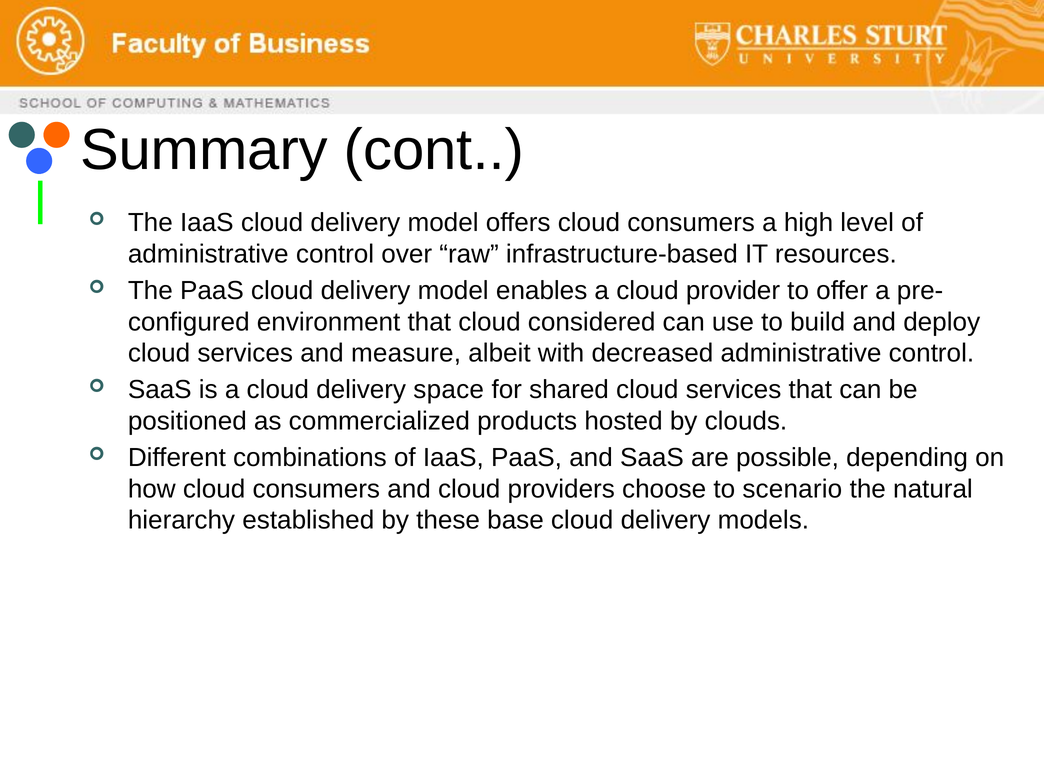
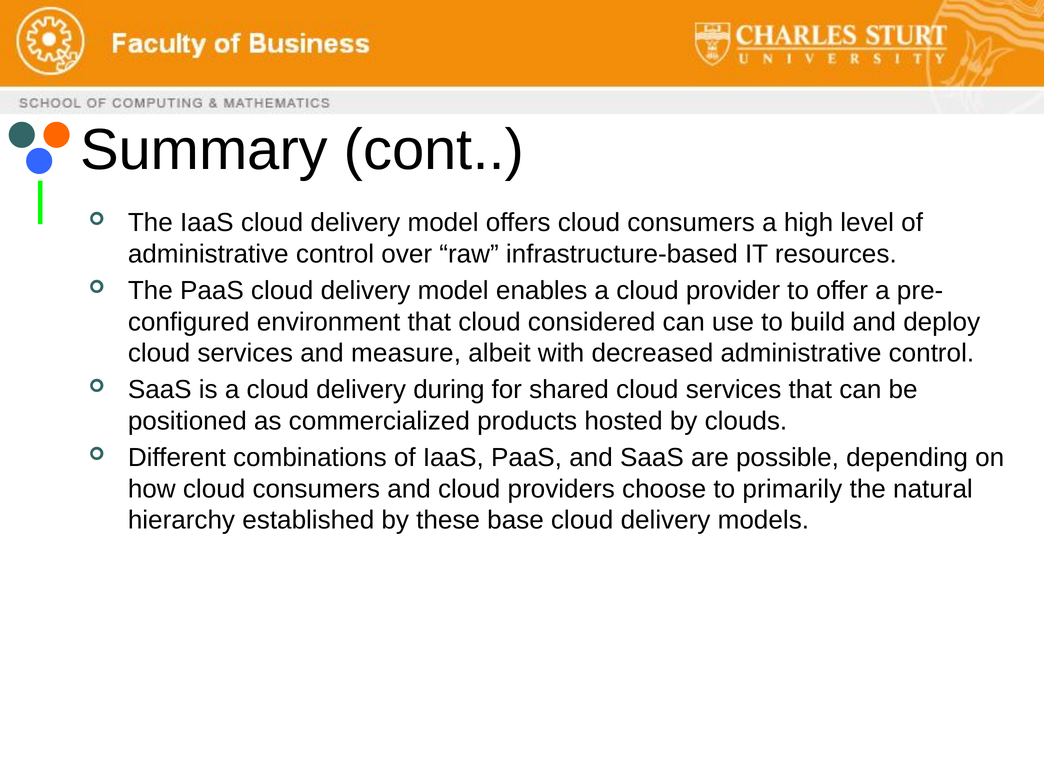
space: space -> during
scenario: scenario -> primarily
